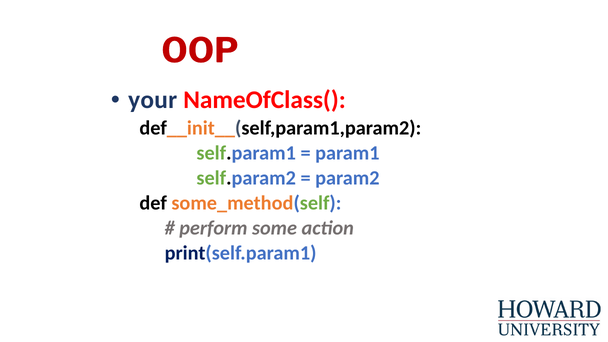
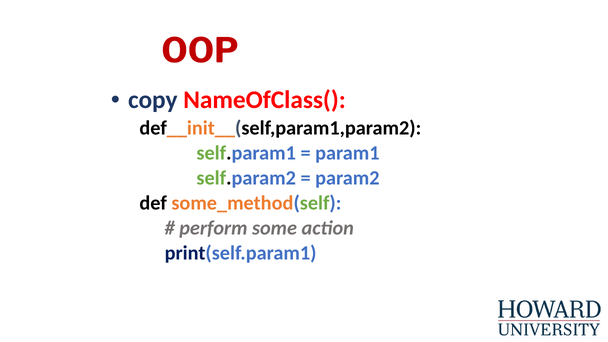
your: your -> copy
